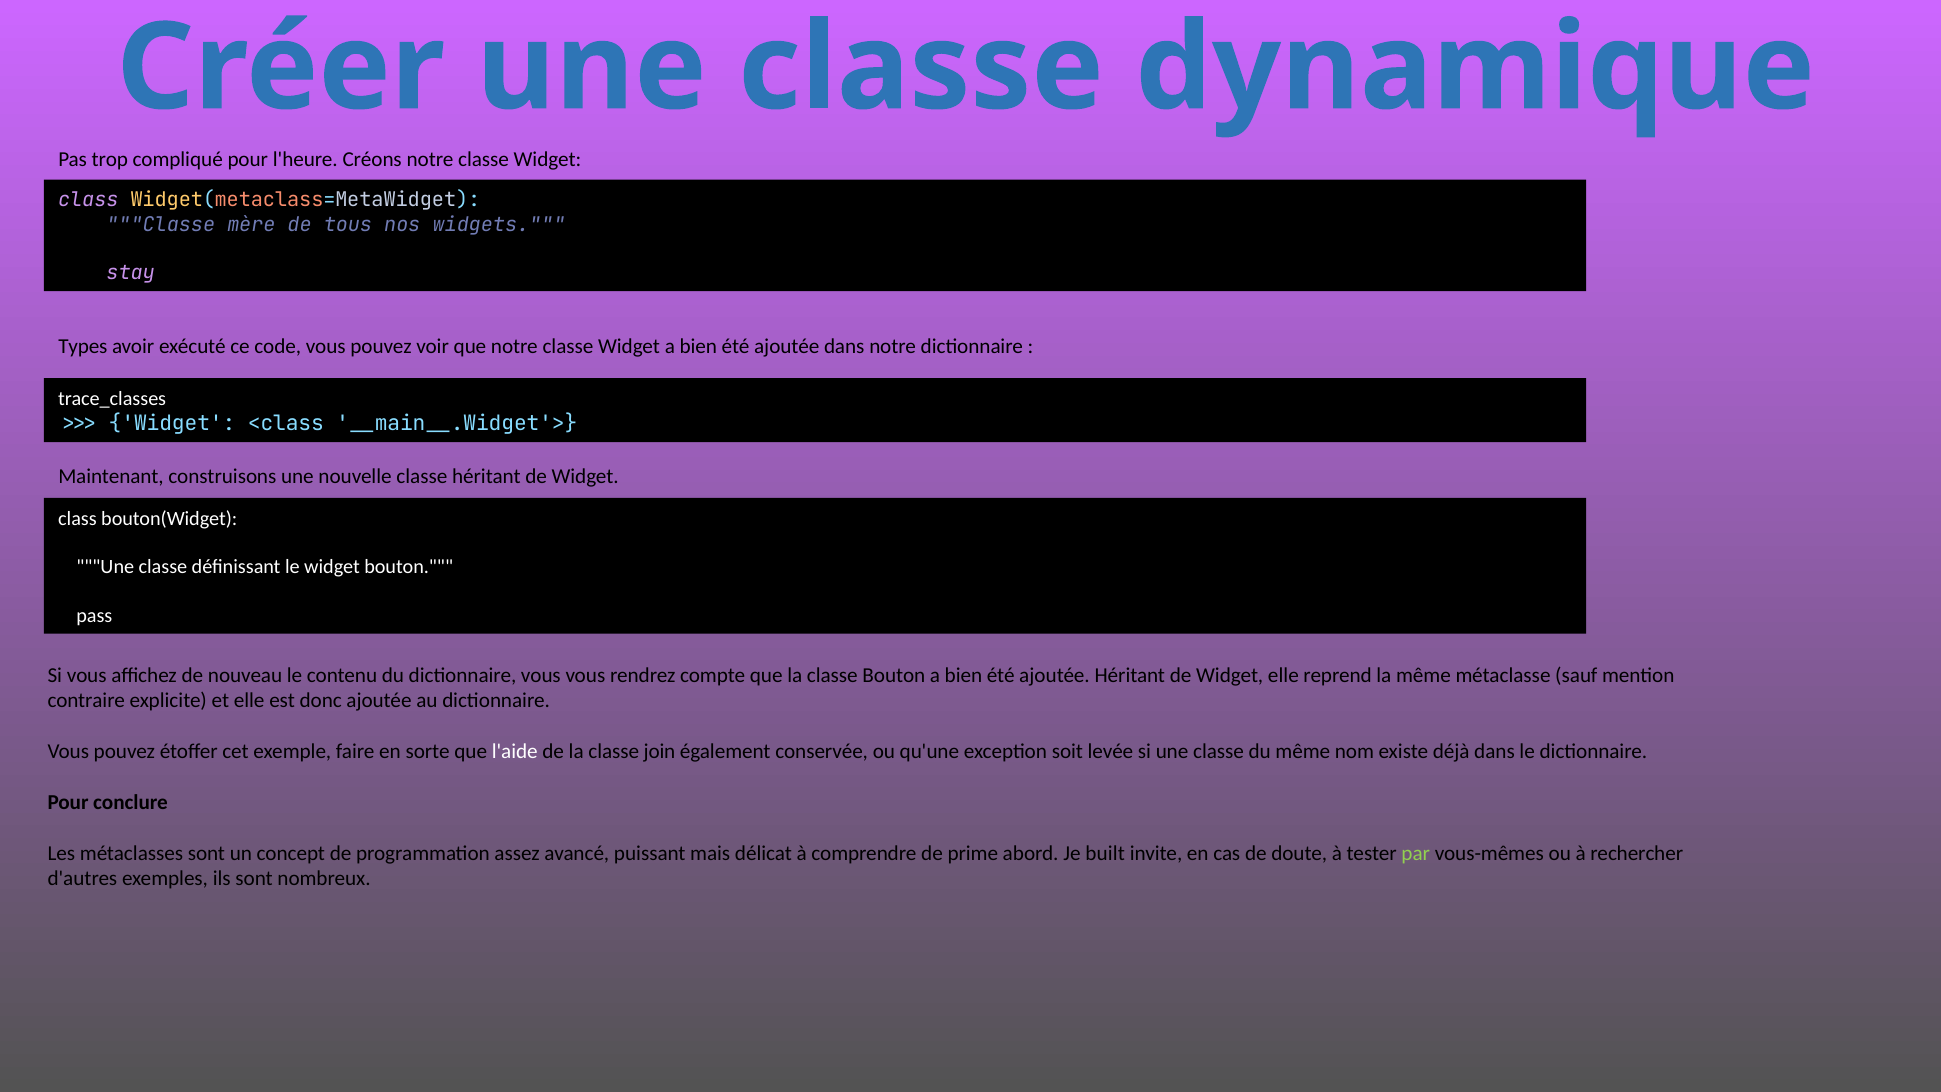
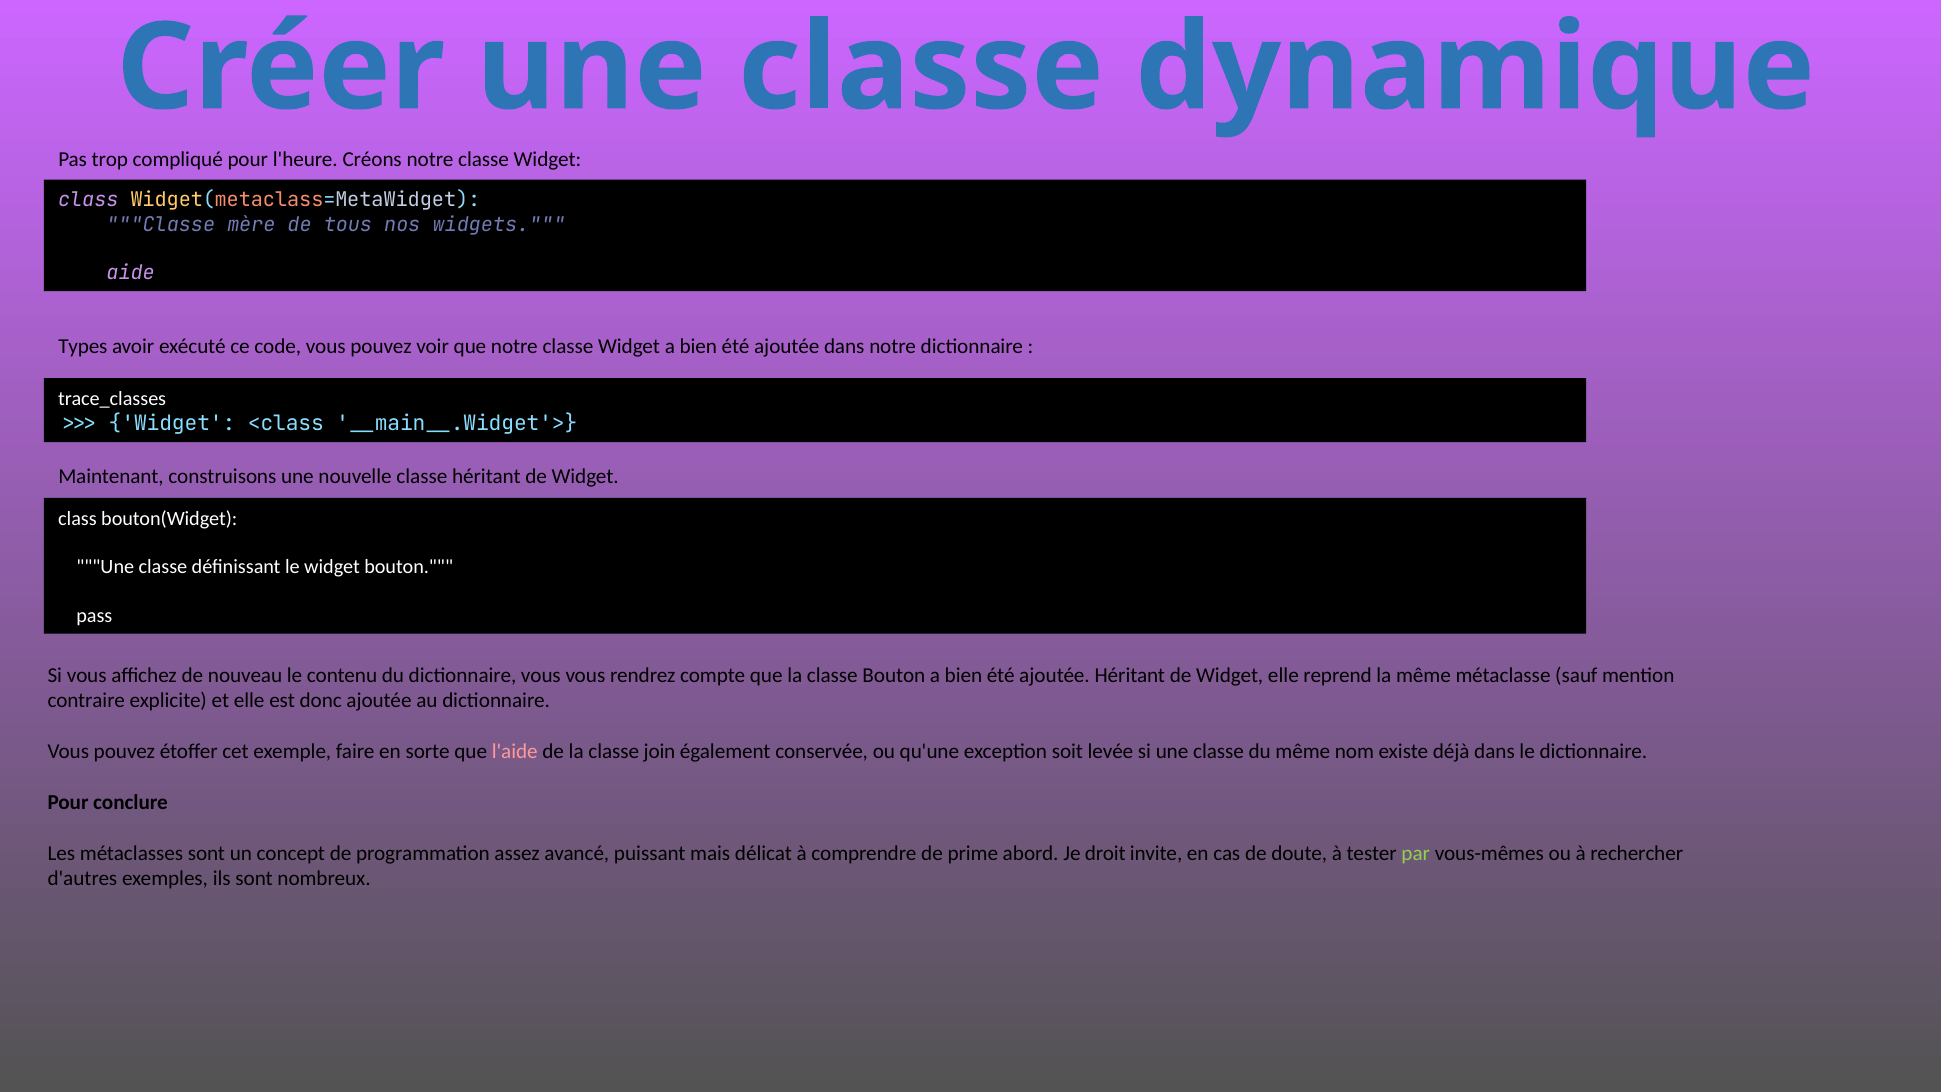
stay: stay -> aide
l'aide colour: white -> pink
built: built -> droit
